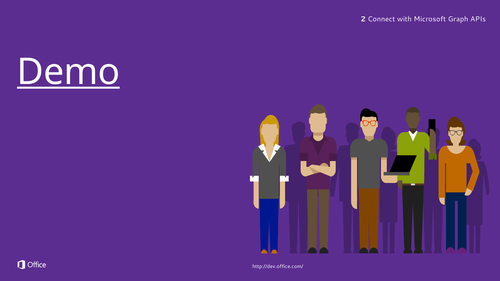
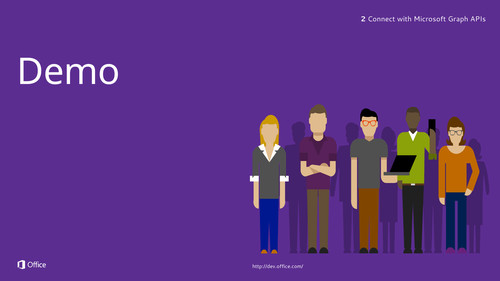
Demo underline: present -> none
